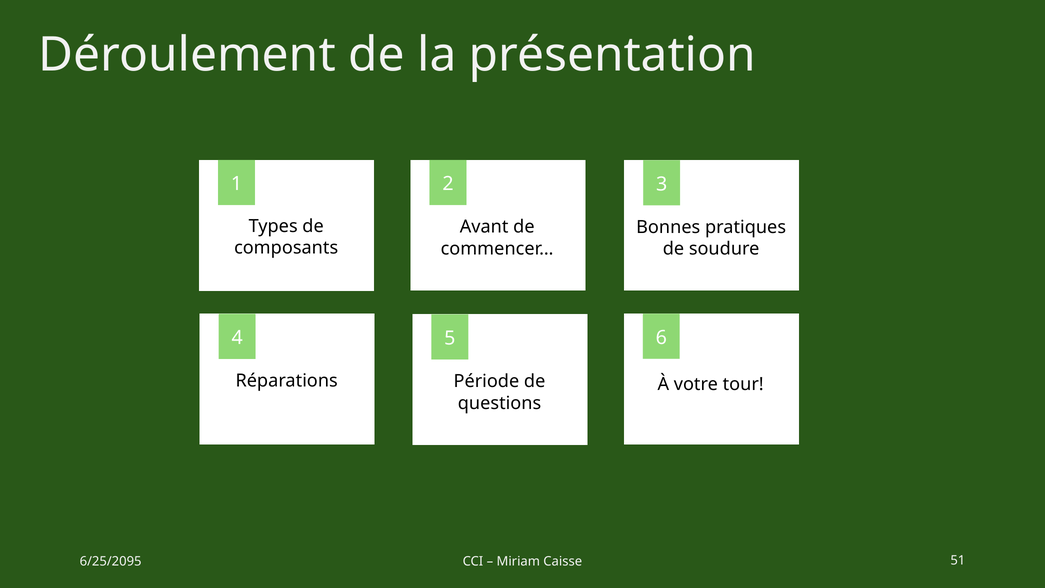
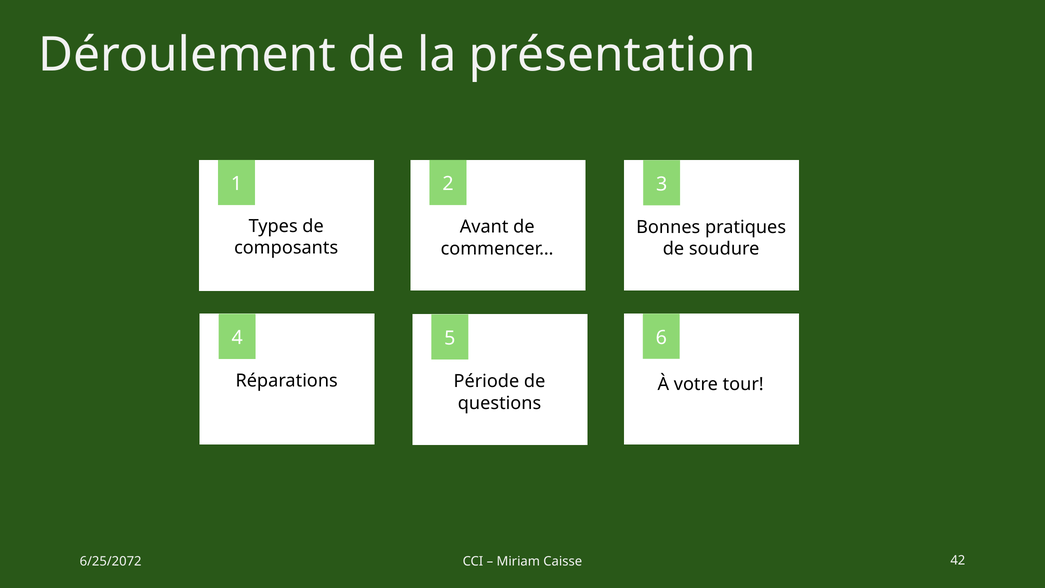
6/25/2095: 6/25/2095 -> 6/25/2072
51: 51 -> 42
